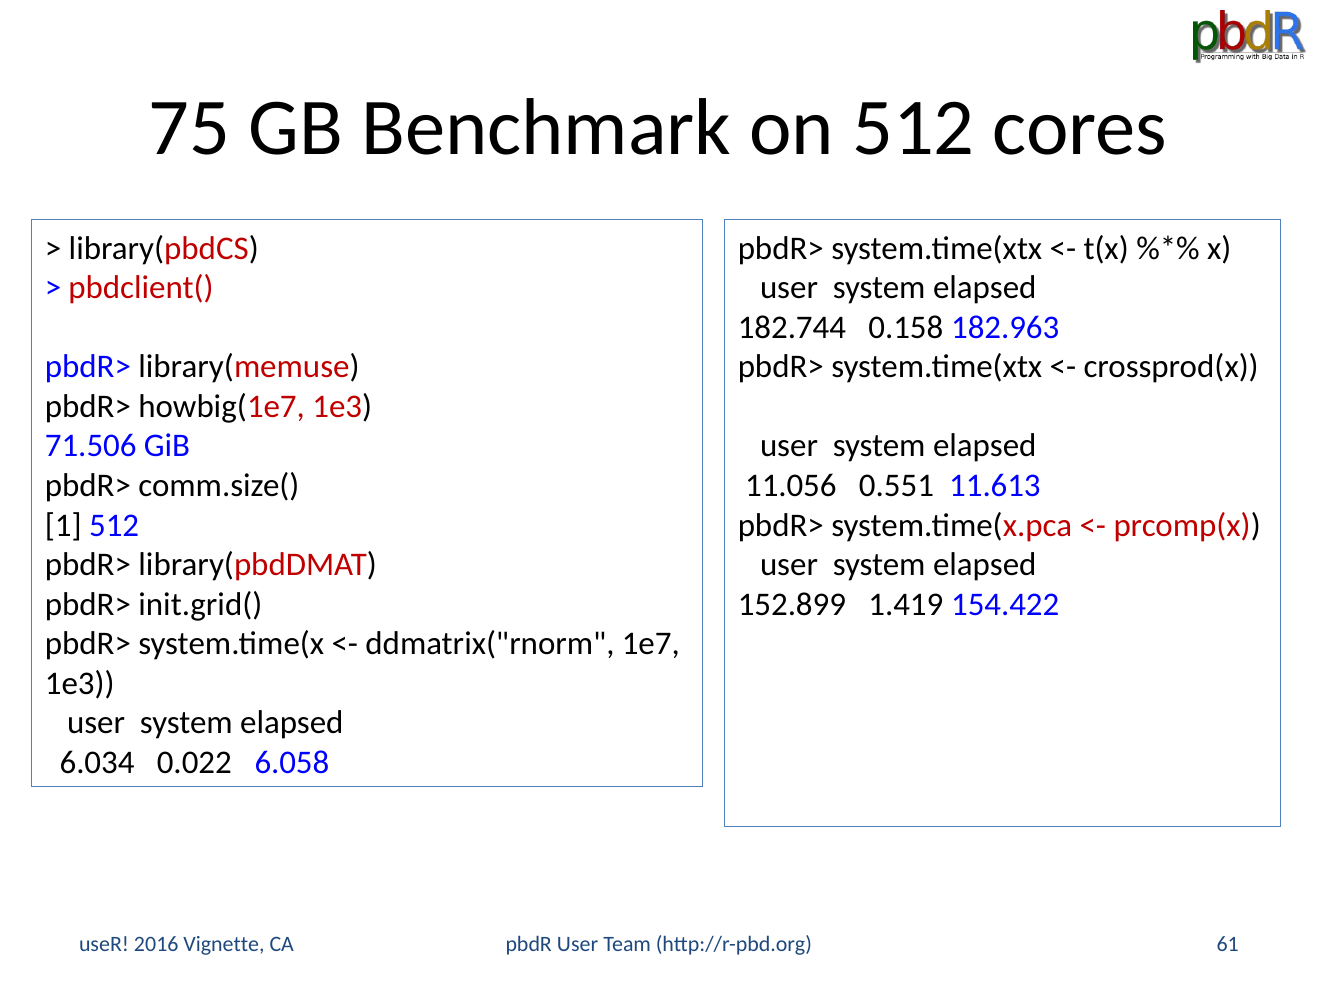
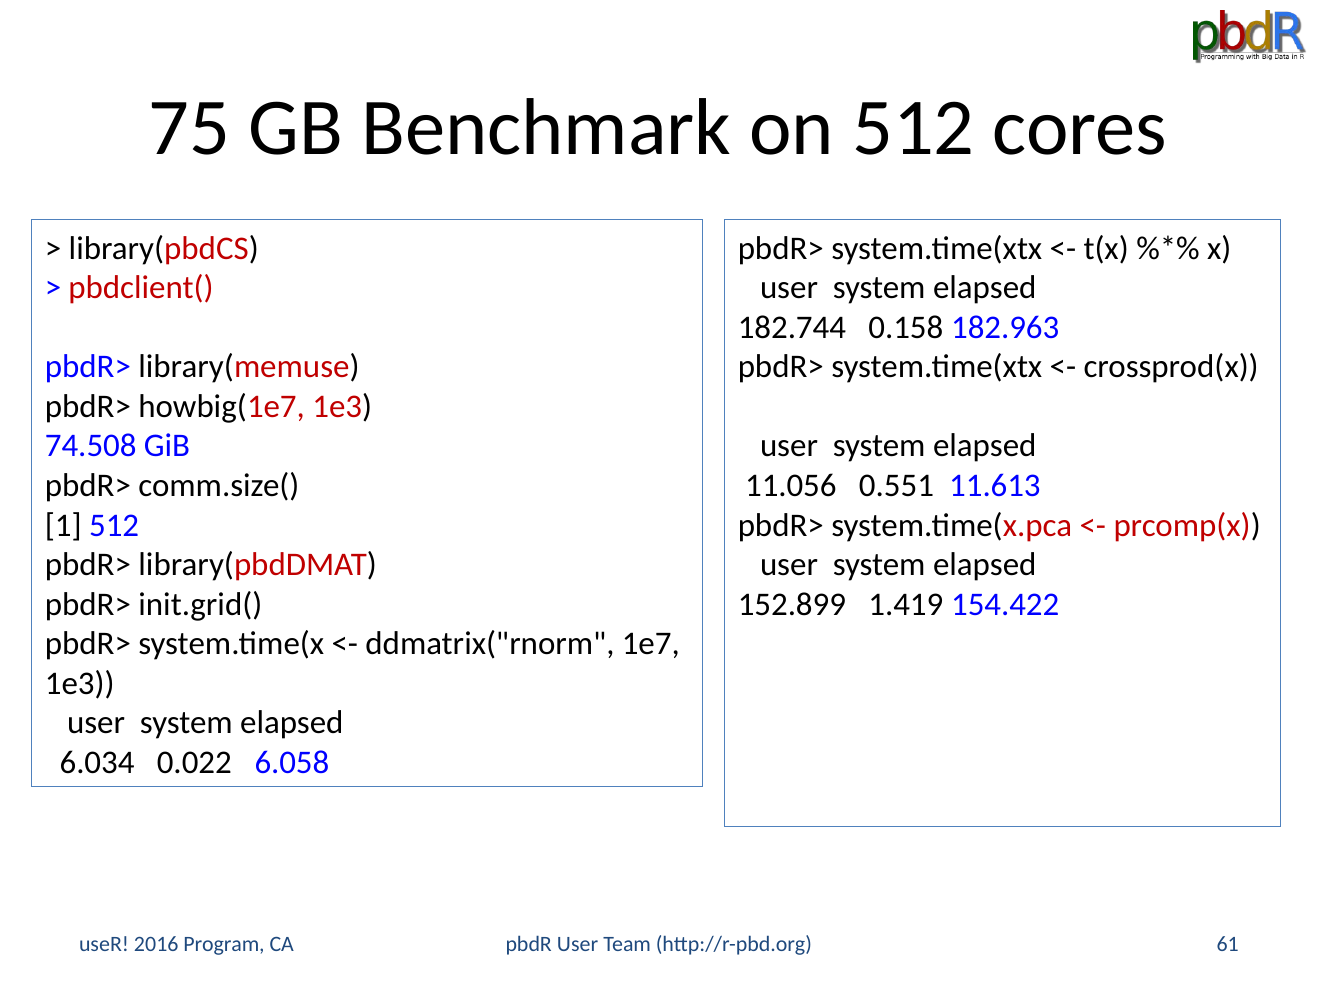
71.506: 71.506 -> 74.508
Vignette: Vignette -> Program
